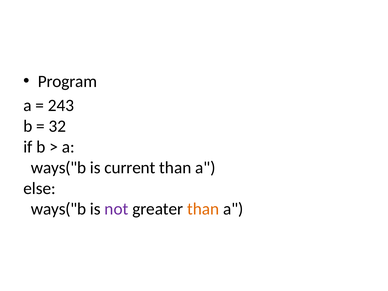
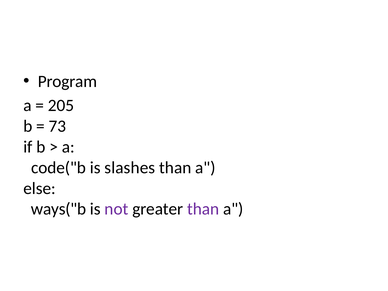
243: 243 -> 205
32: 32 -> 73
ways("b at (59, 168): ways("b -> code("b
current: current -> slashes
than at (203, 209) colour: orange -> purple
